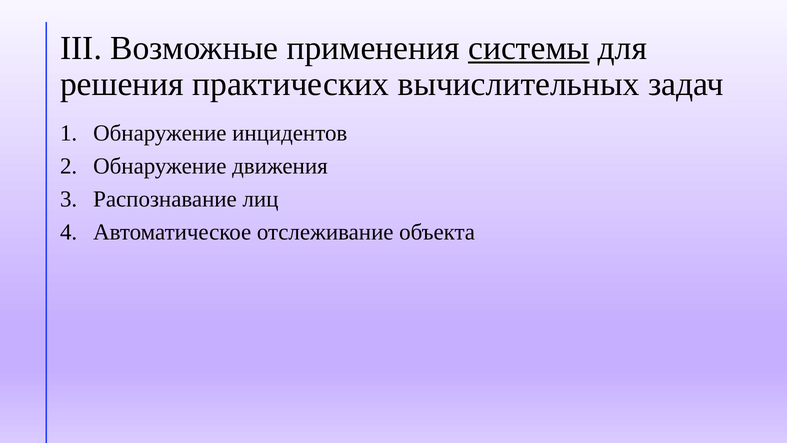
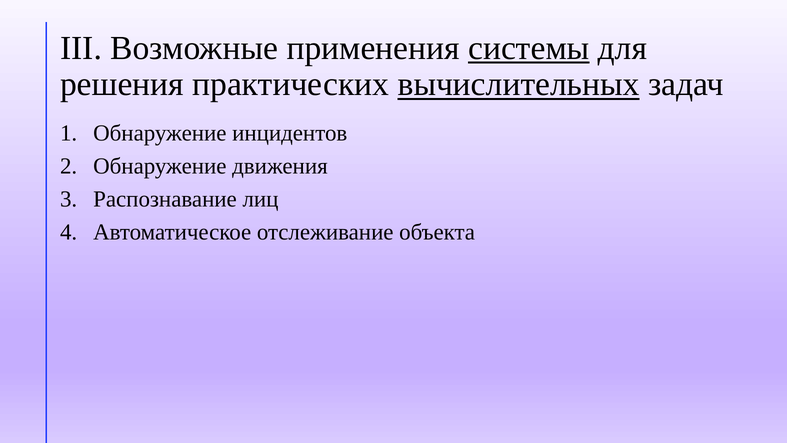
вычислительных underline: none -> present
